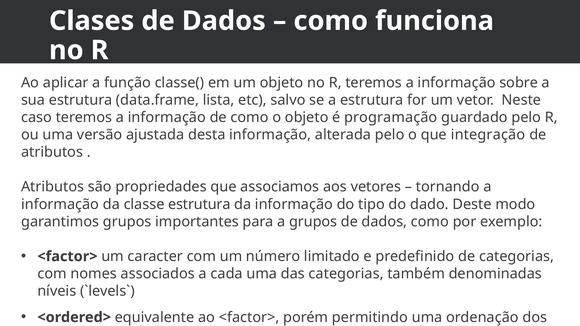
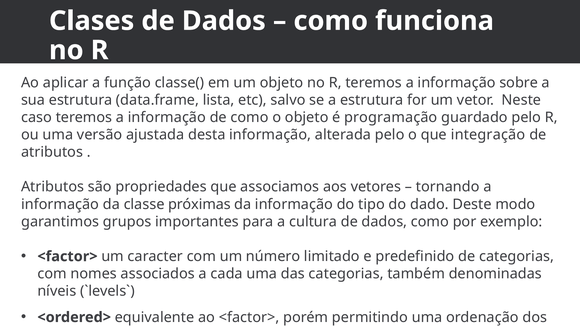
classe estrutura: estrutura -> próximas
a grupos: grupos -> cultura
